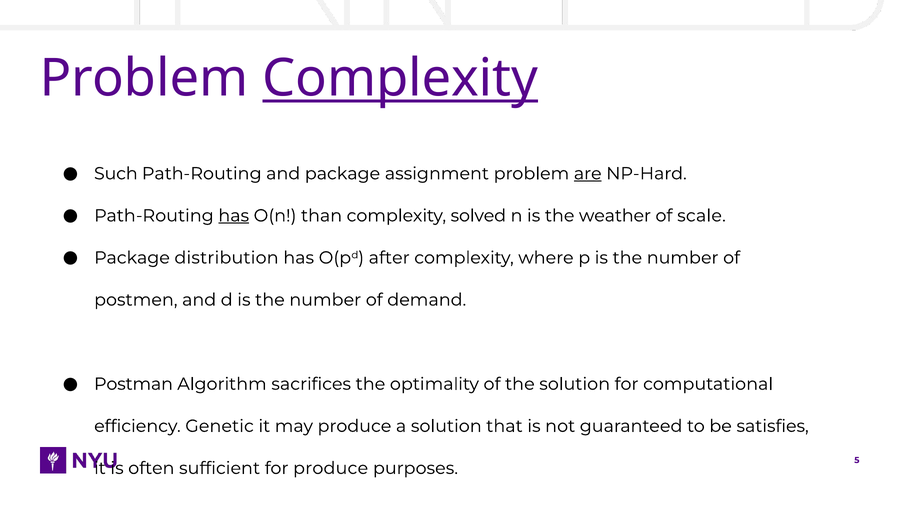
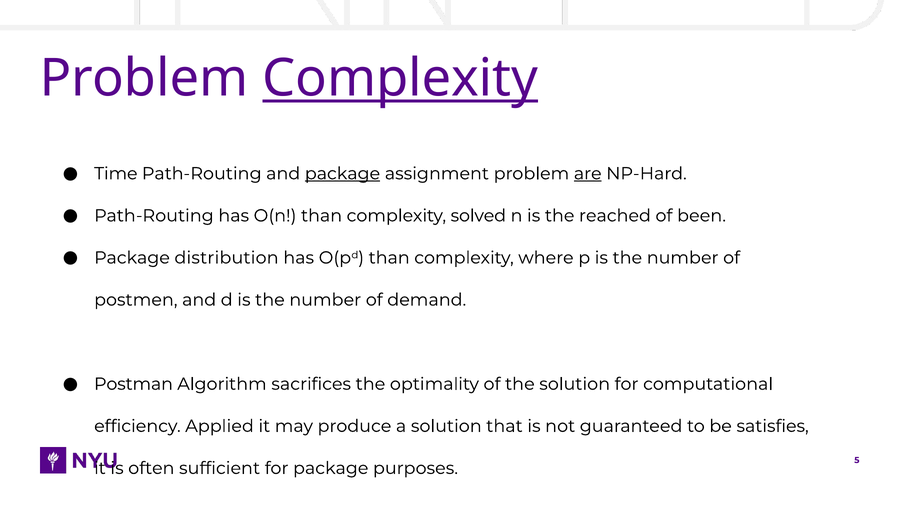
Such: Such -> Time
package at (342, 174) underline: none -> present
has at (234, 216) underline: present -> none
weather: weather -> reached
scale: scale -> been
O(pd after: after -> than
Genetic: Genetic -> Applied
for produce: produce -> package
